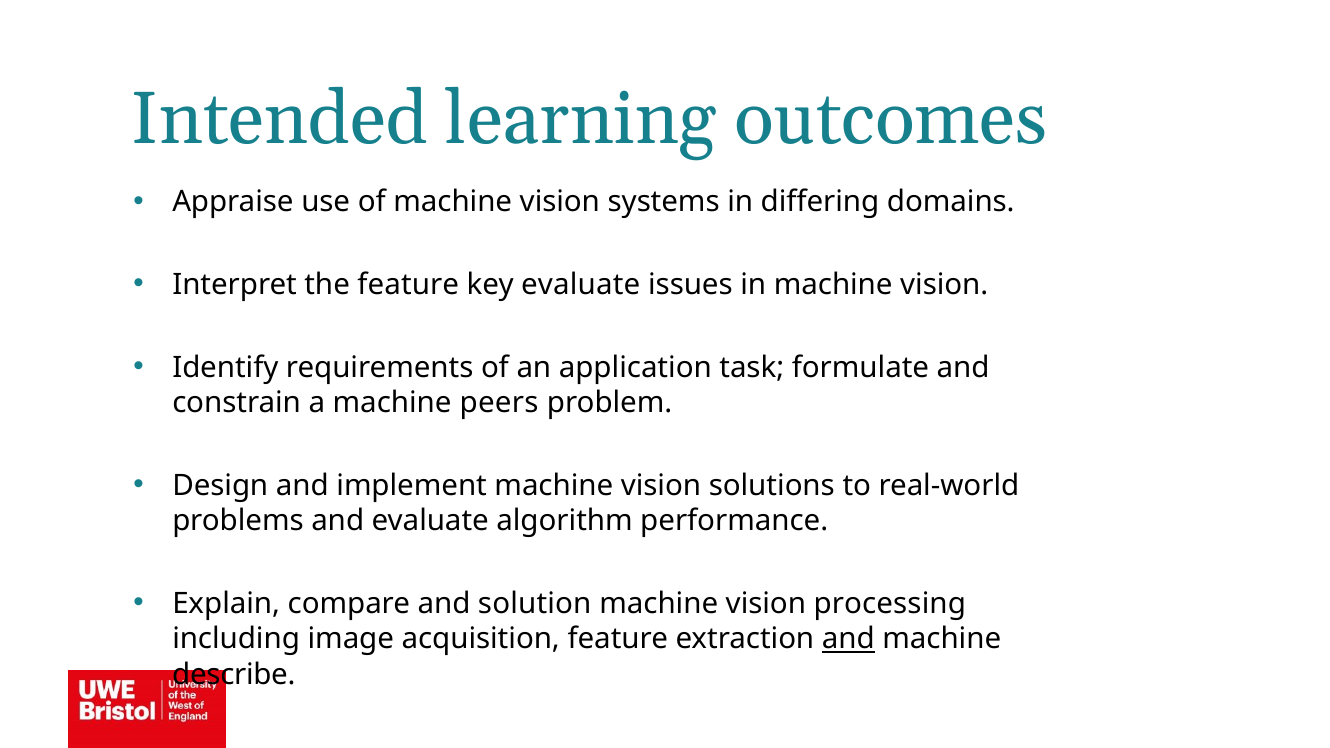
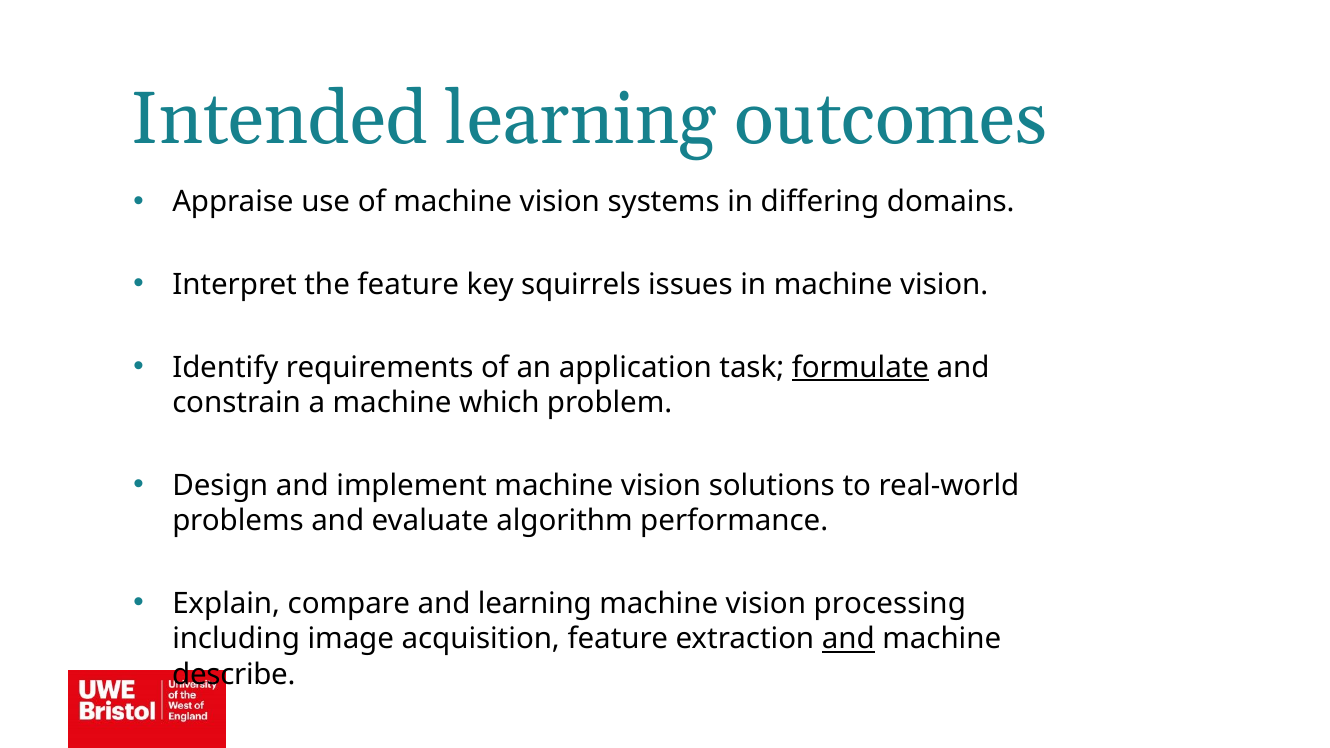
key evaluate: evaluate -> squirrels
formulate underline: none -> present
peers: peers -> which
and solution: solution -> learning
